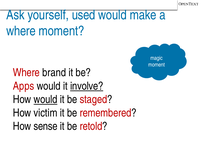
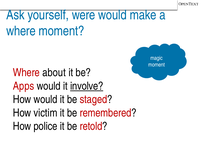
used: used -> were
brand: brand -> about
would at (46, 99) underline: present -> none
sense: sense -> police
